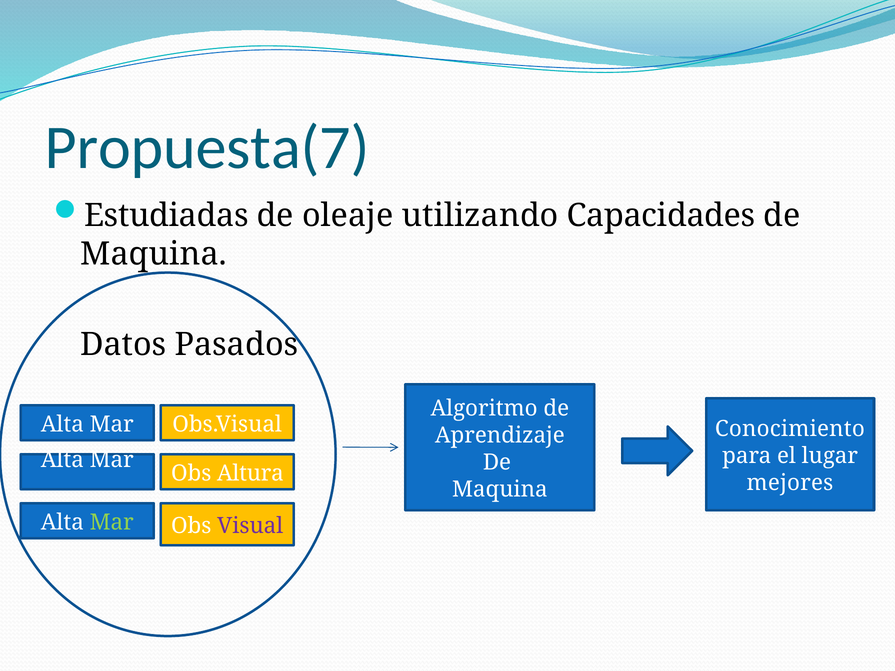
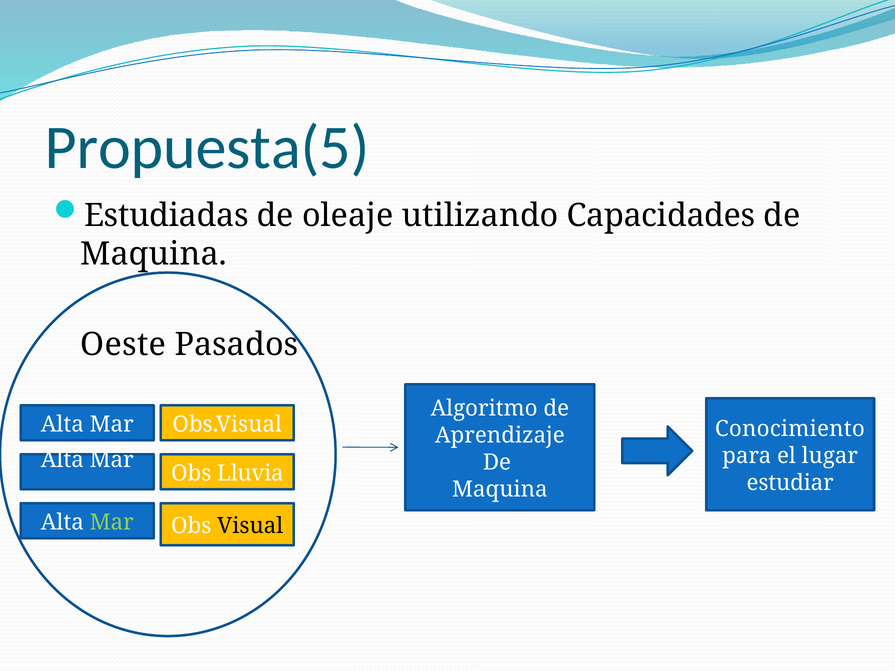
Propuesta(7: Propuesta(7 -> Propuesta(5
Datos: Datos -> Oeste
Altura: Altura -> Lluvia
mejores: mejores -> estudiar
Visual colour: purple -> black
